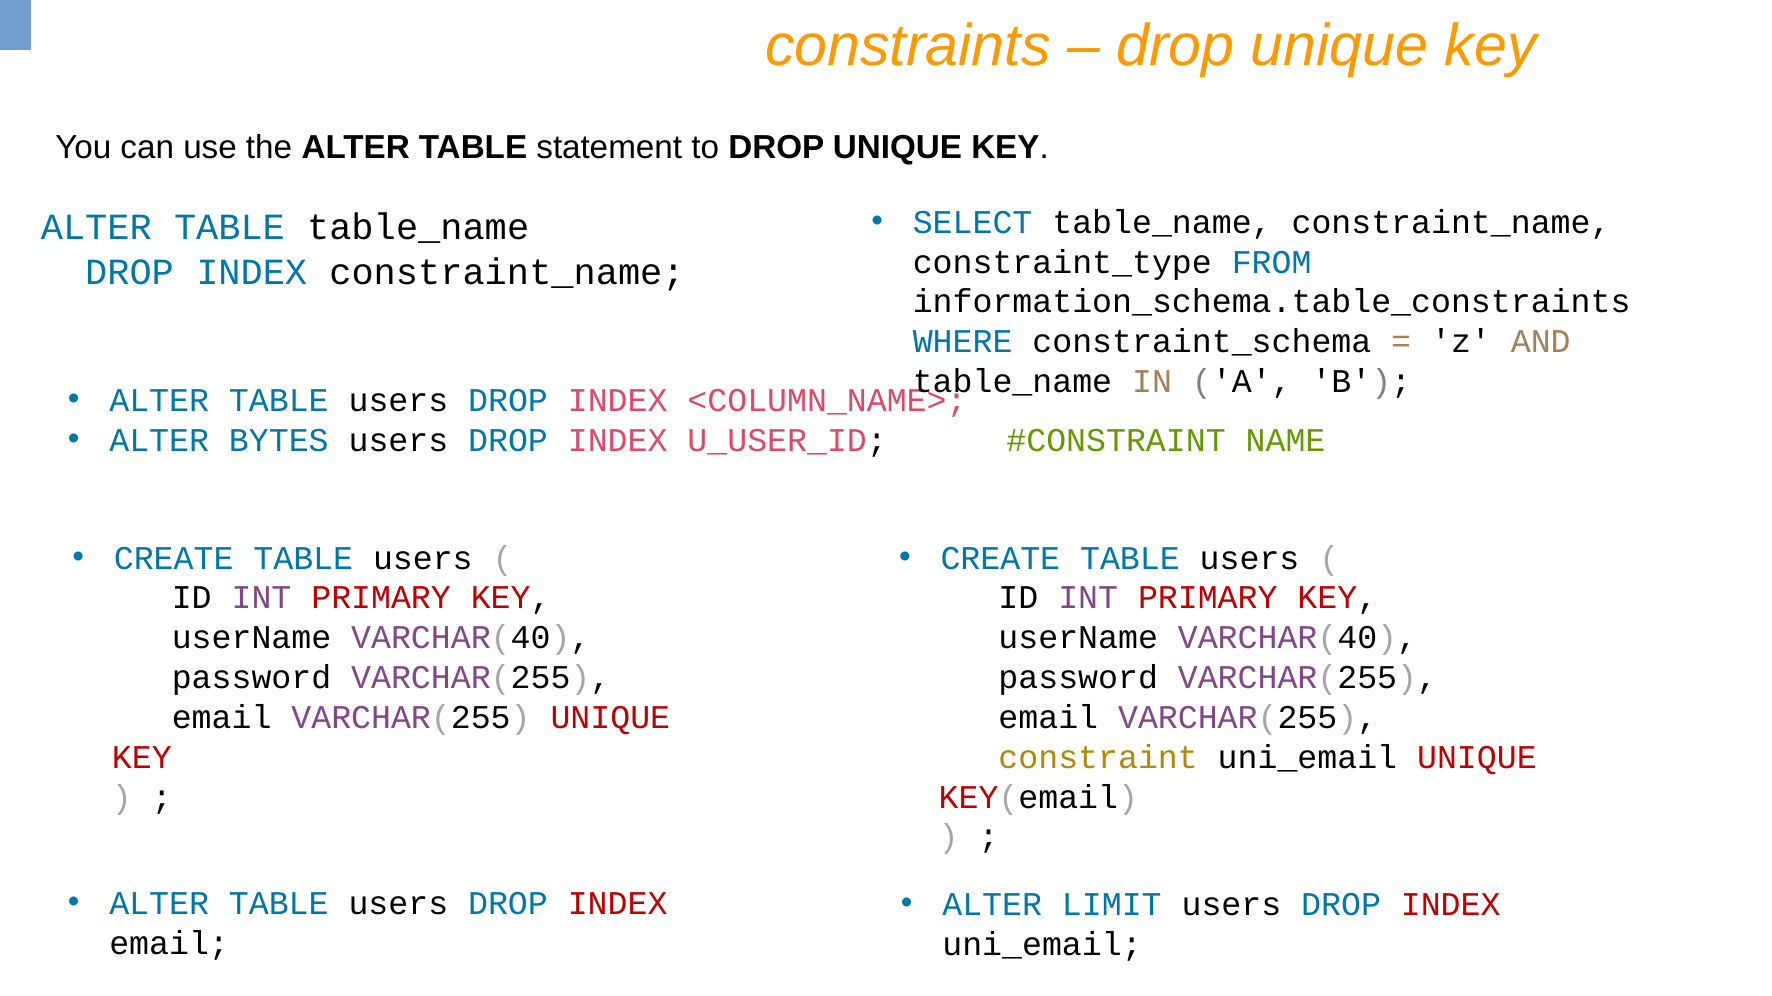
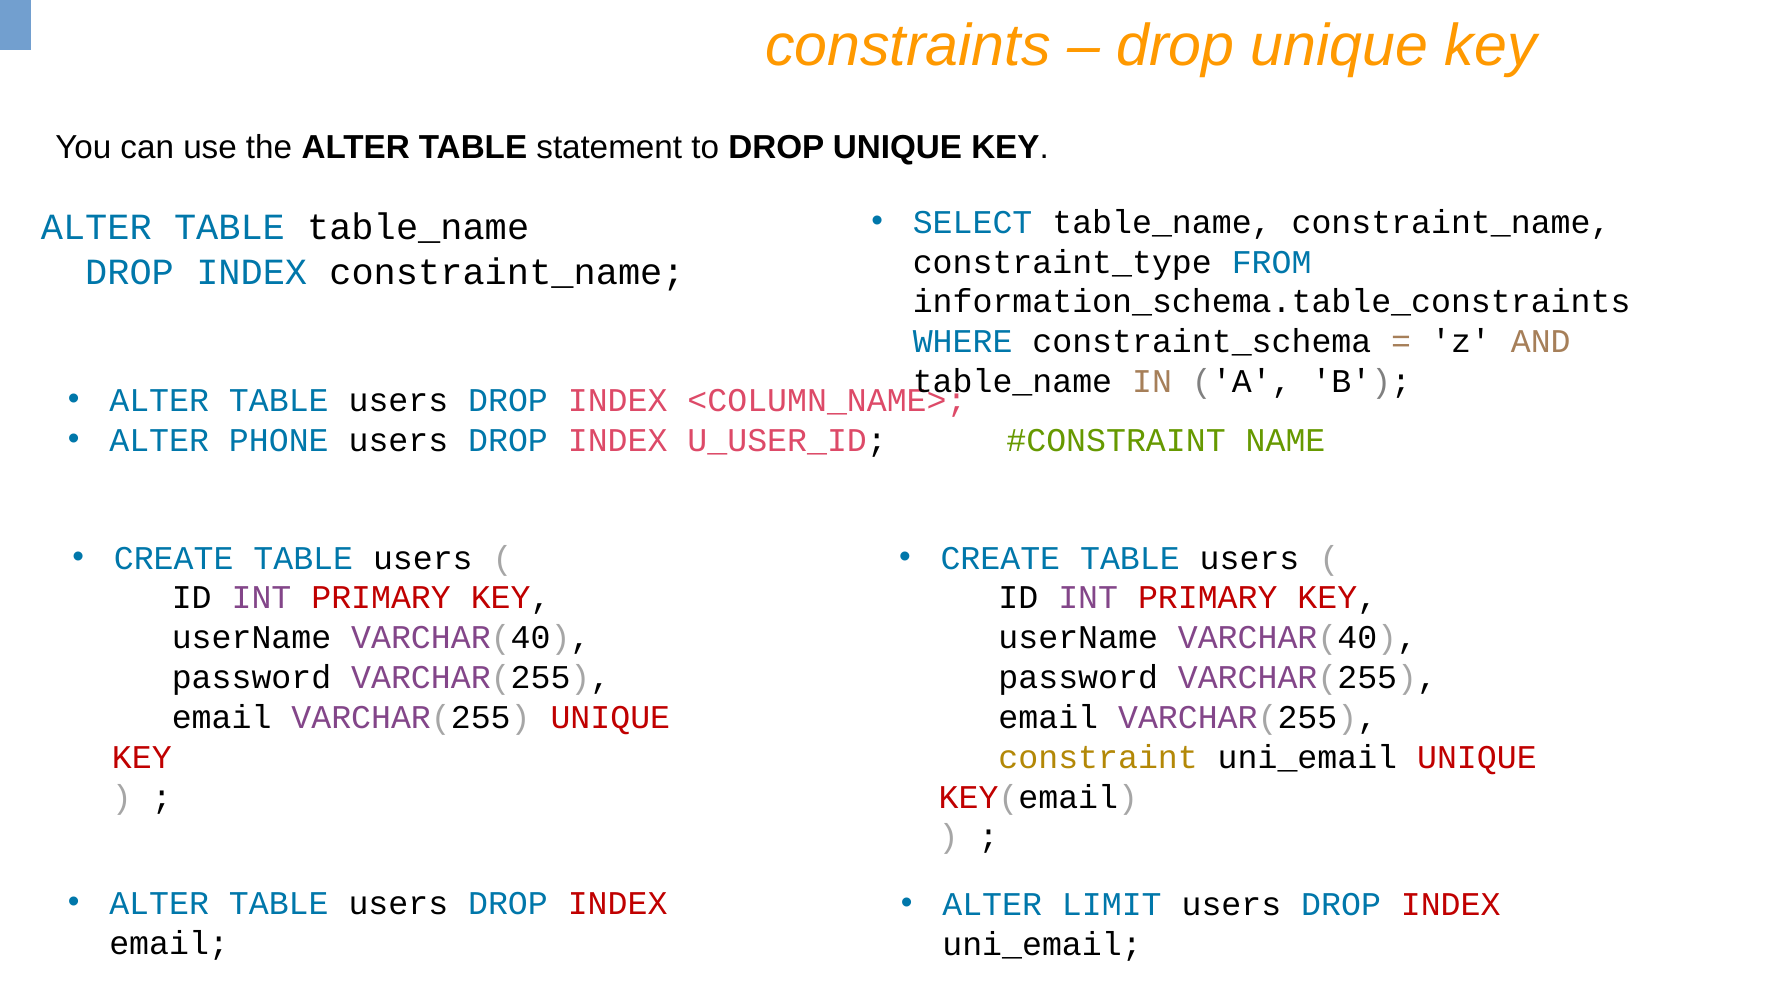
BYTES: BYTES -> PHONE
